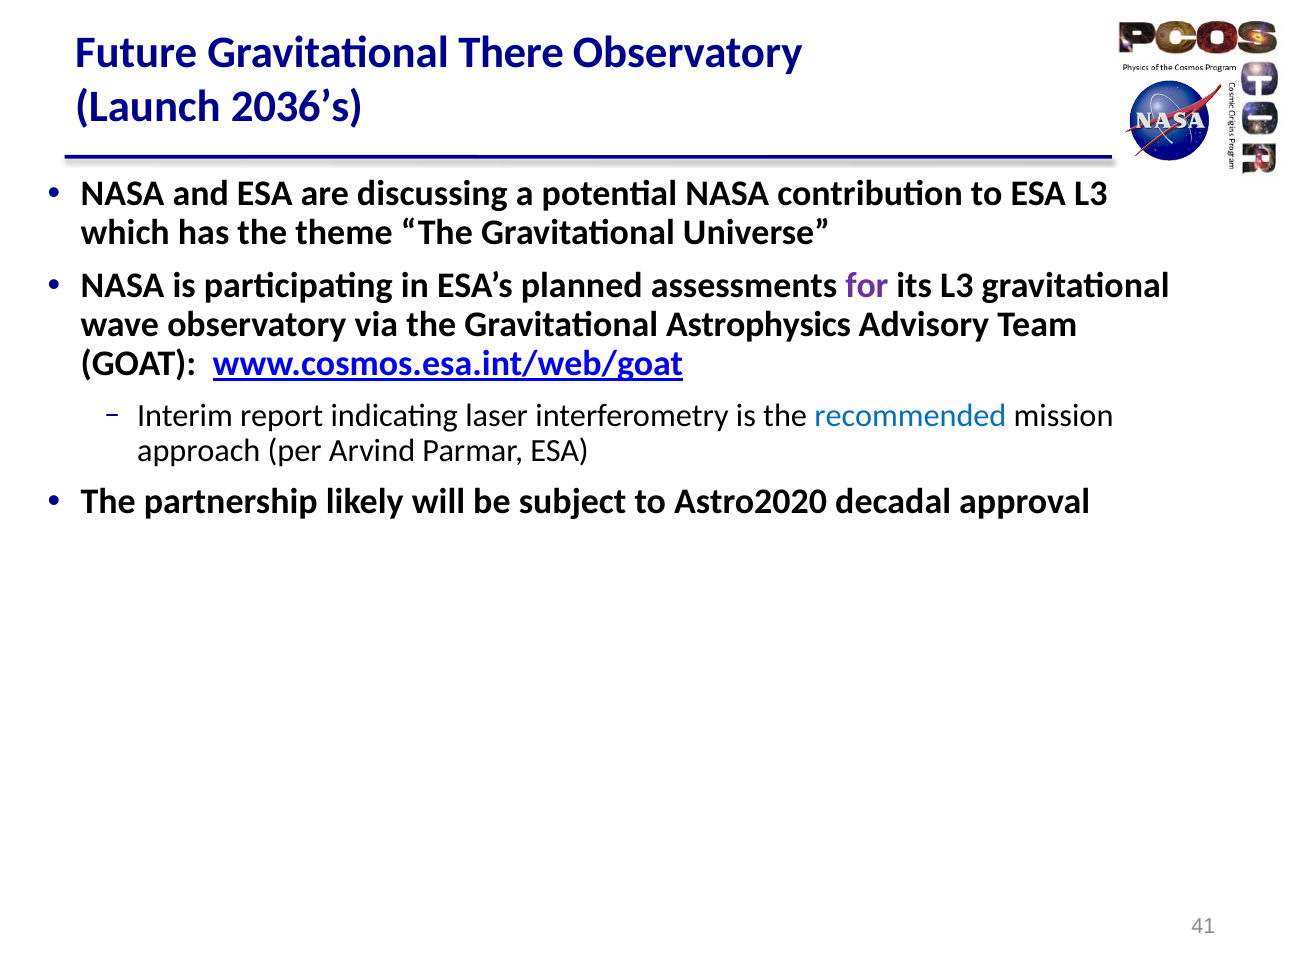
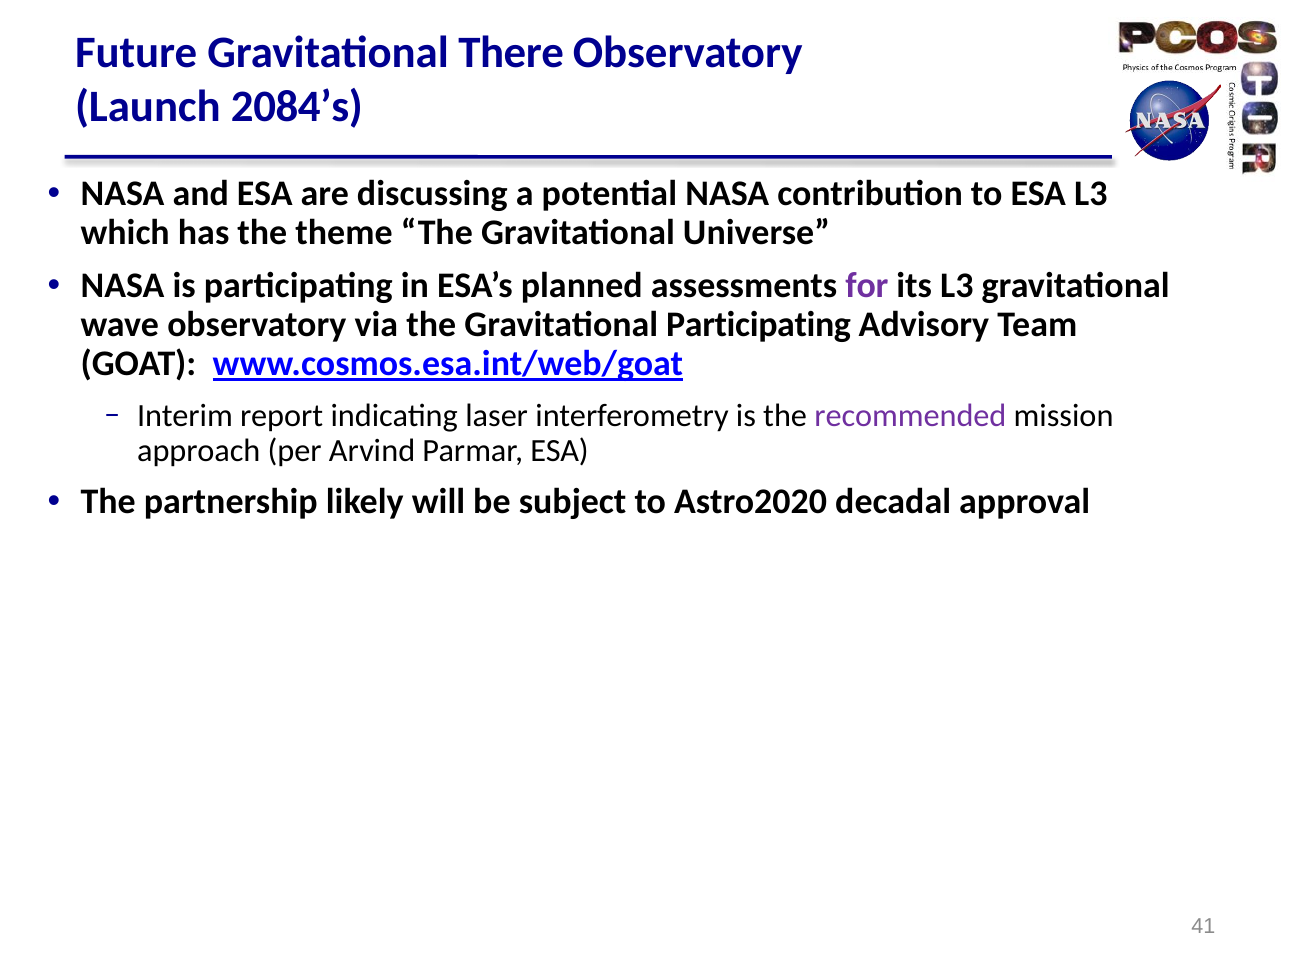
2036’s: 2036’s -> 2084’s
Gravitational Astrophysics: Astrophysics -> Participating
recommended colour: blue -> purple
